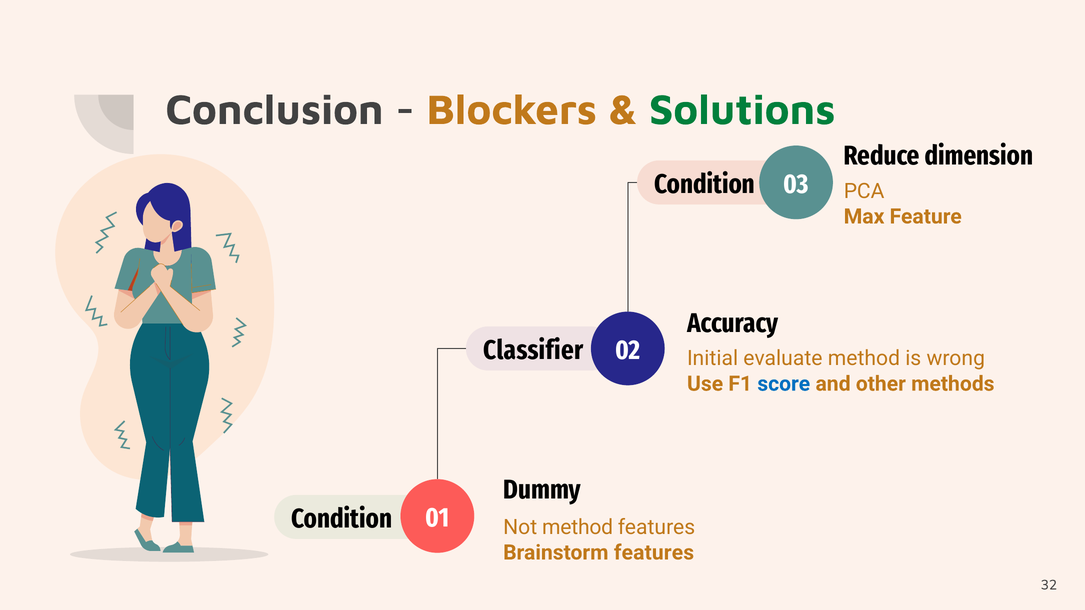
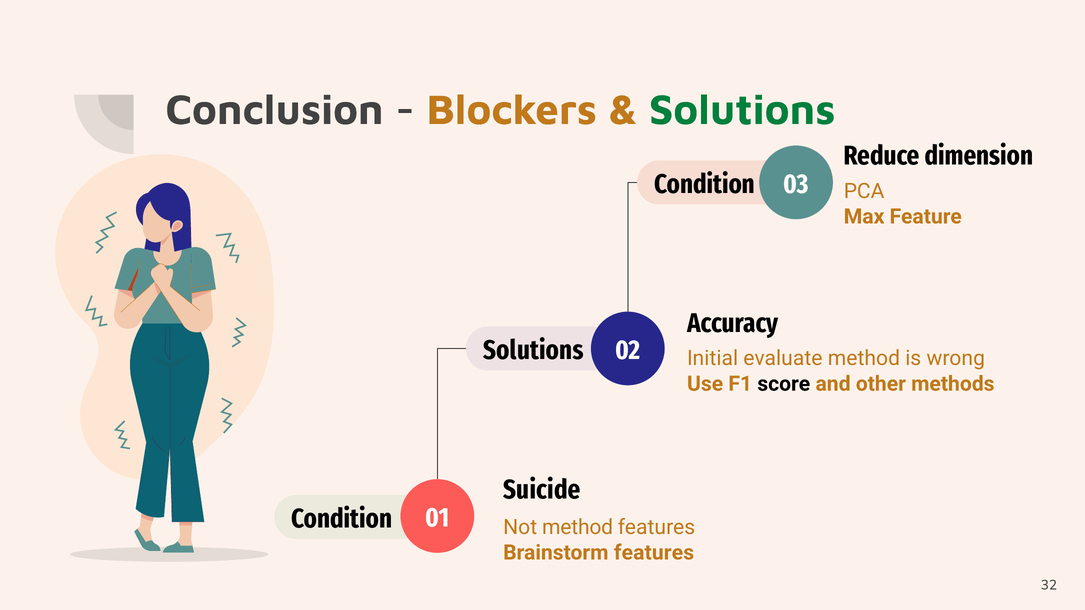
Classifier at (533, 351): Classifier -> Solutions
score colour: blue -> black
Dummy: Dummy -> Suicide
